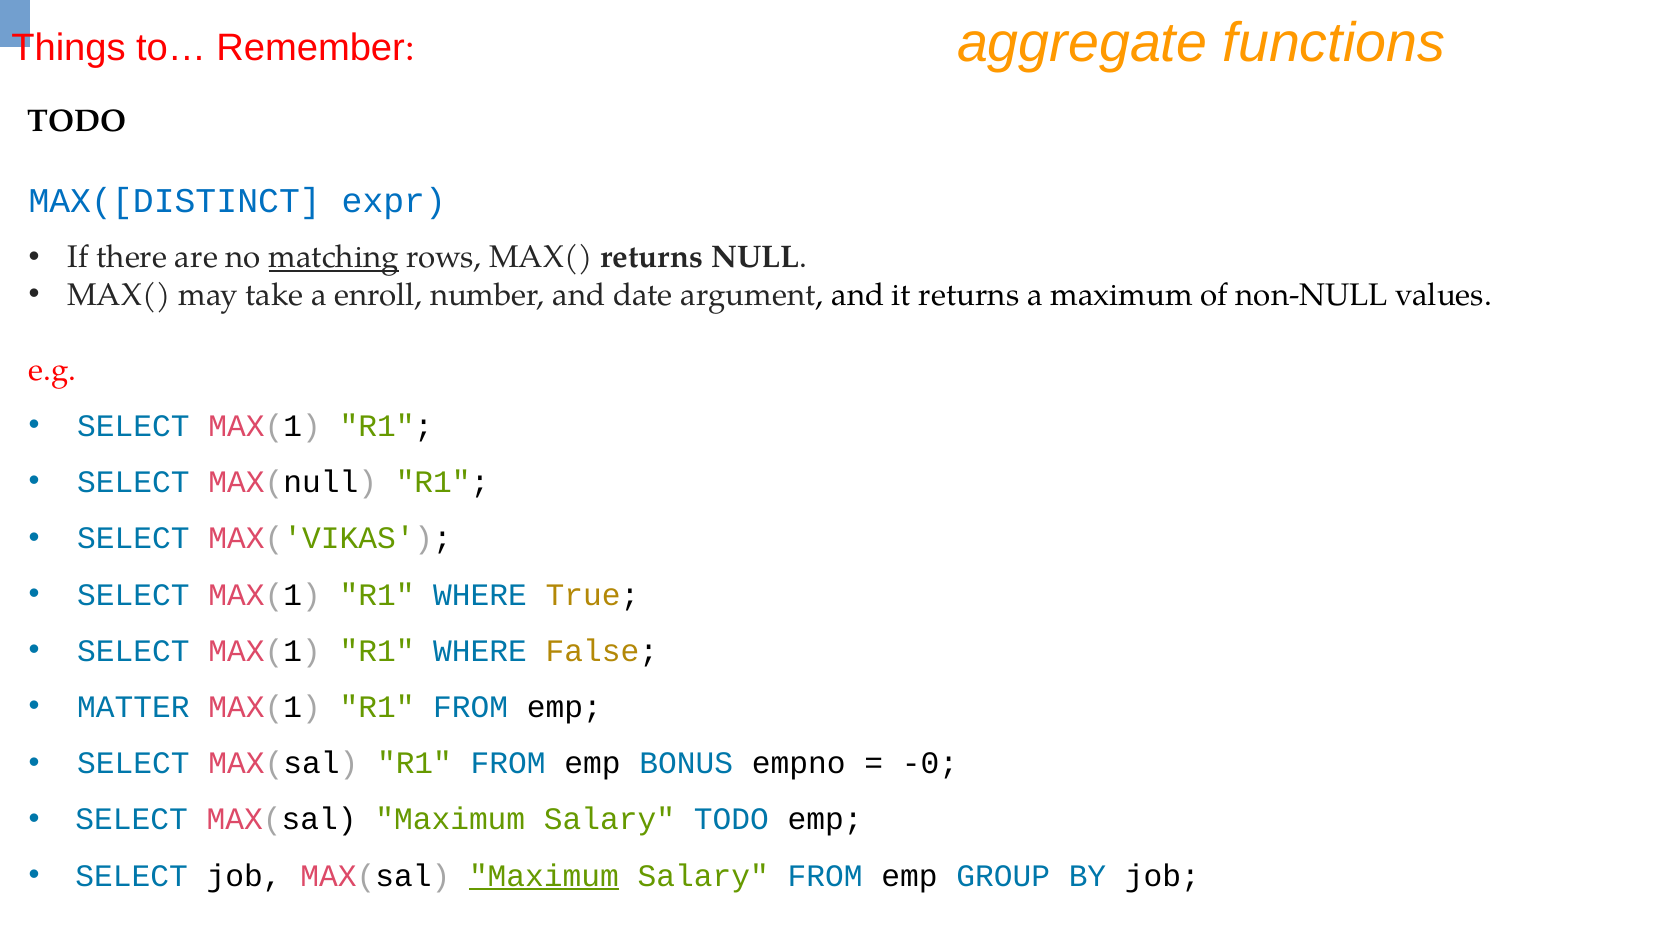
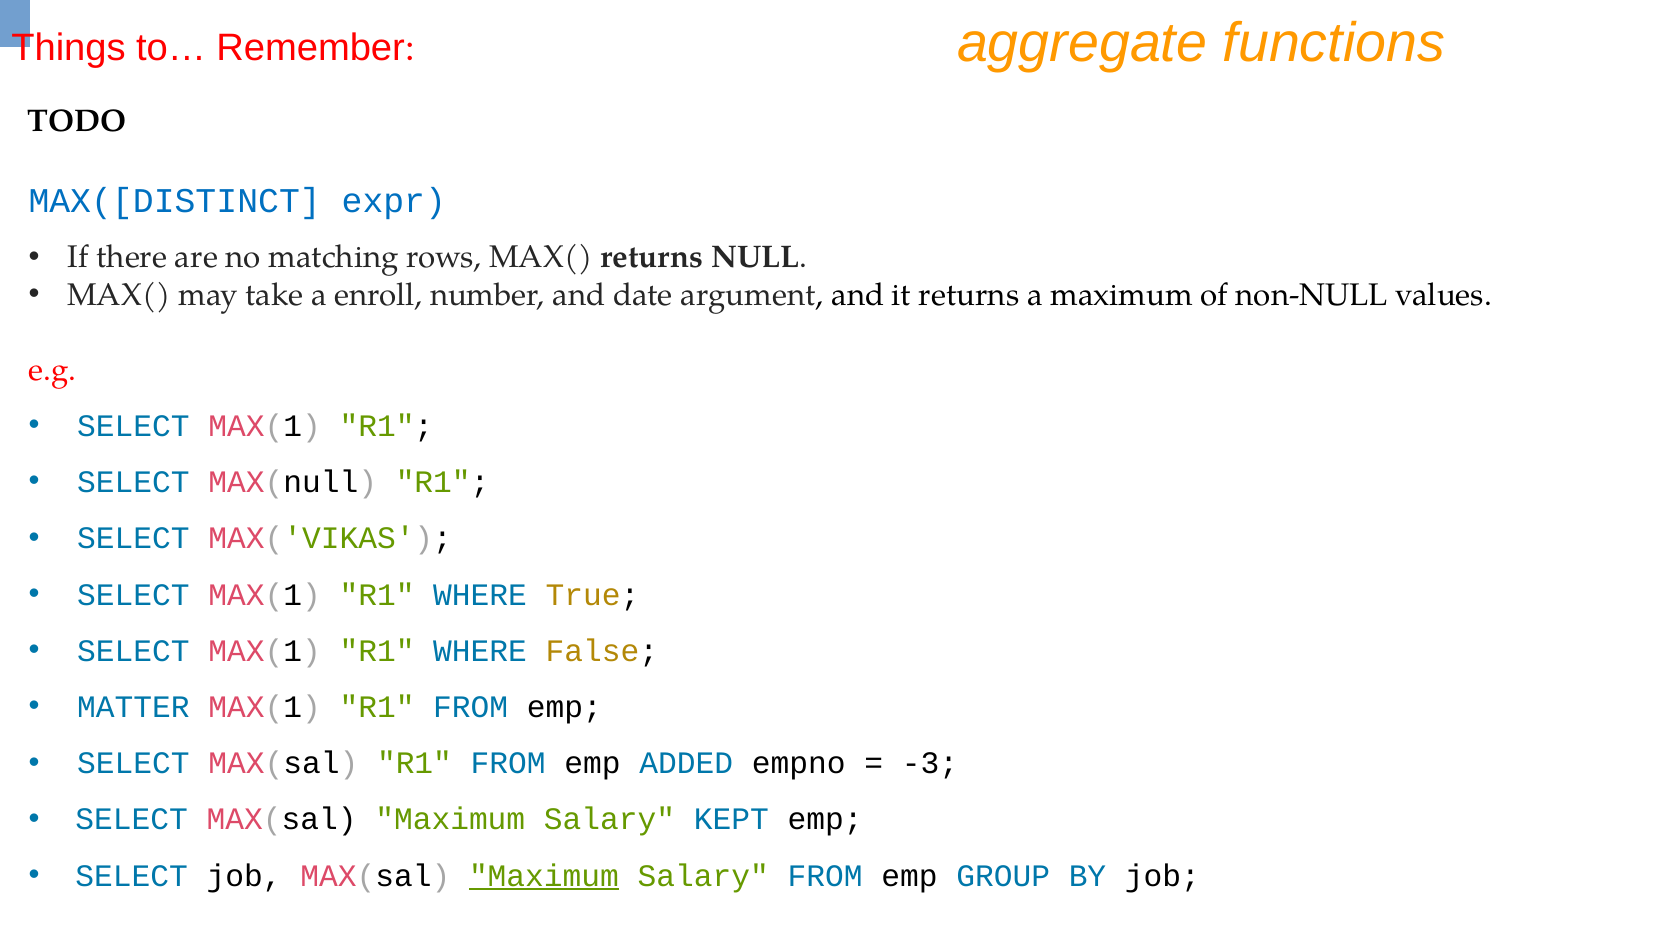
matching underline: present -> none
BONUS: BONUS -> ADDED
-0: -0 -> -3
Salary TODO: TODO -> KEPT
